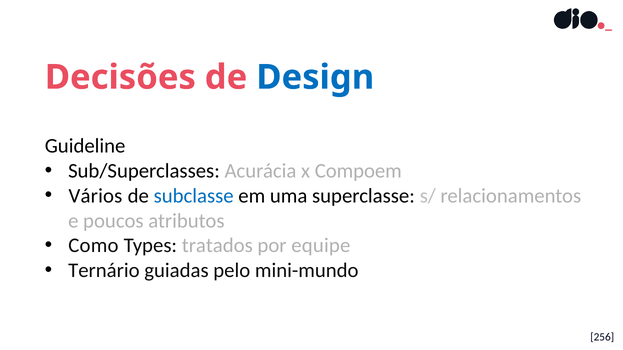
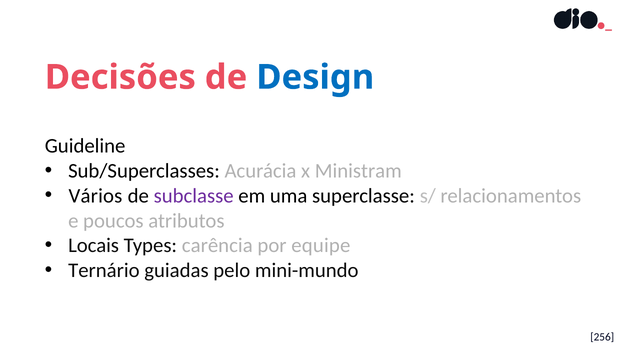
Compoem: Compoem -> Ministram
subclasse colour: blue -> purple
Como: Como -> Locais
tratados: tratados -> carência
